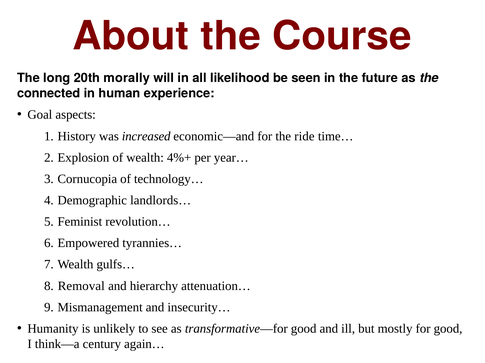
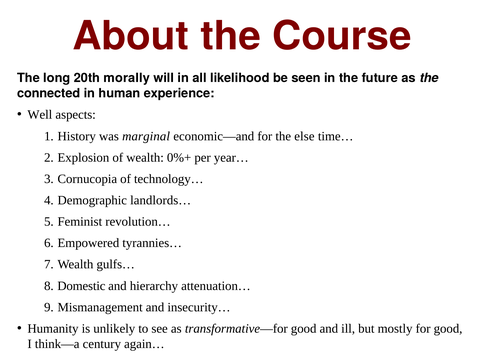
Goal: Goal -> Well
increased: increased -> marginal
ride: ride -> else
4%+: 4%+ -> 0%+
Removal: Removal -> Domestic
